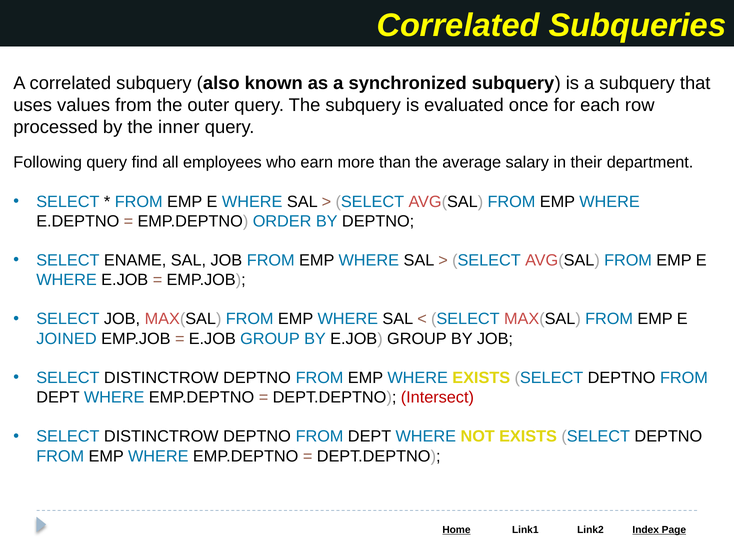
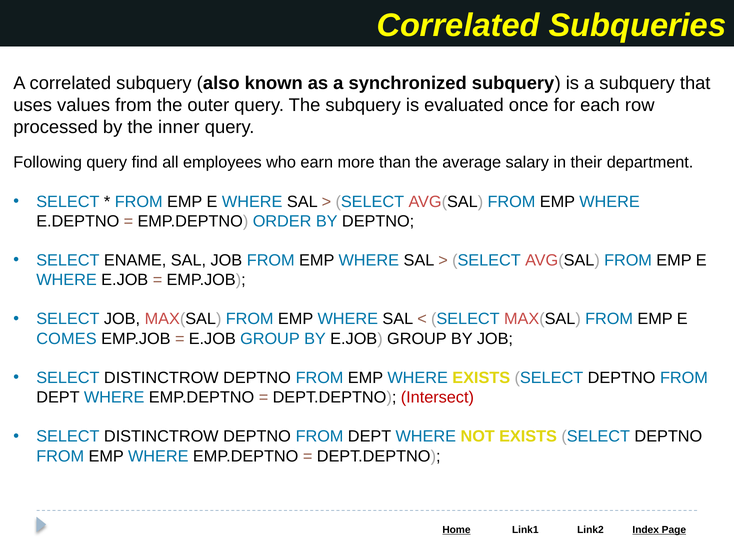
JOINED: JOINED -> COMES
